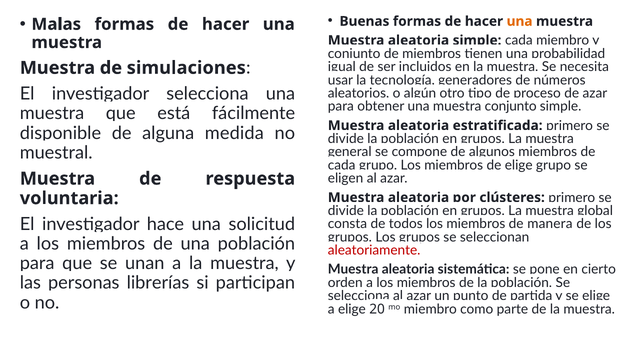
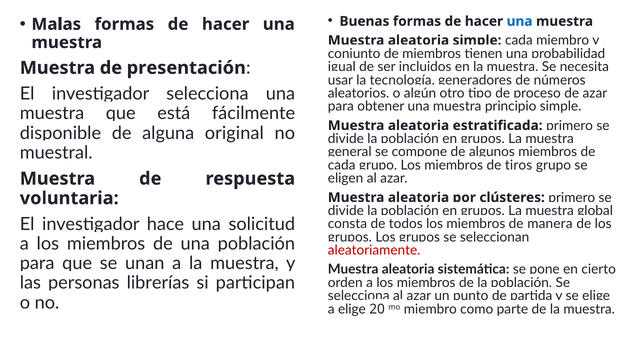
una at (520, 21) colour: orange -> blue
simulaciones: simulaciones -> presentación
muestra conjunto: conjunto -> principio
medida: medida -> original
de elige: elige -> tiros
